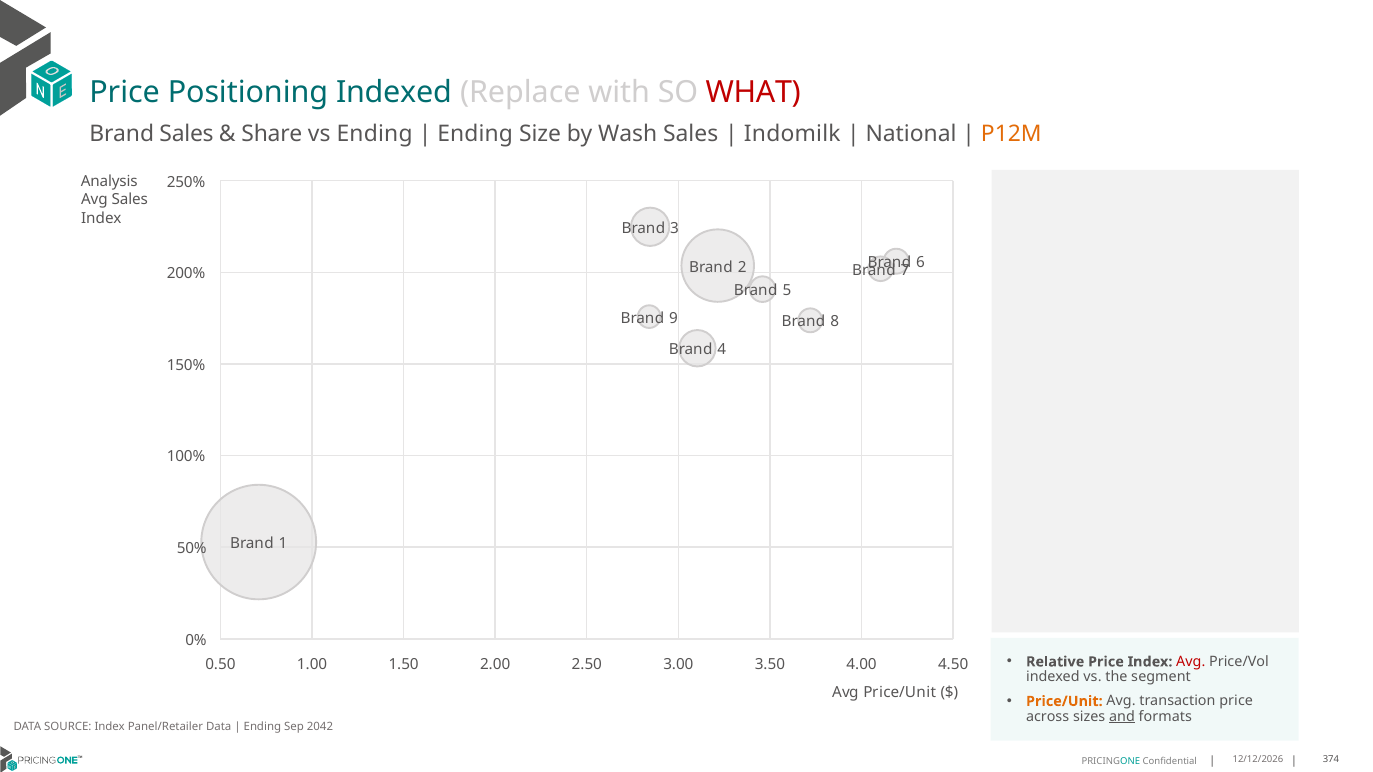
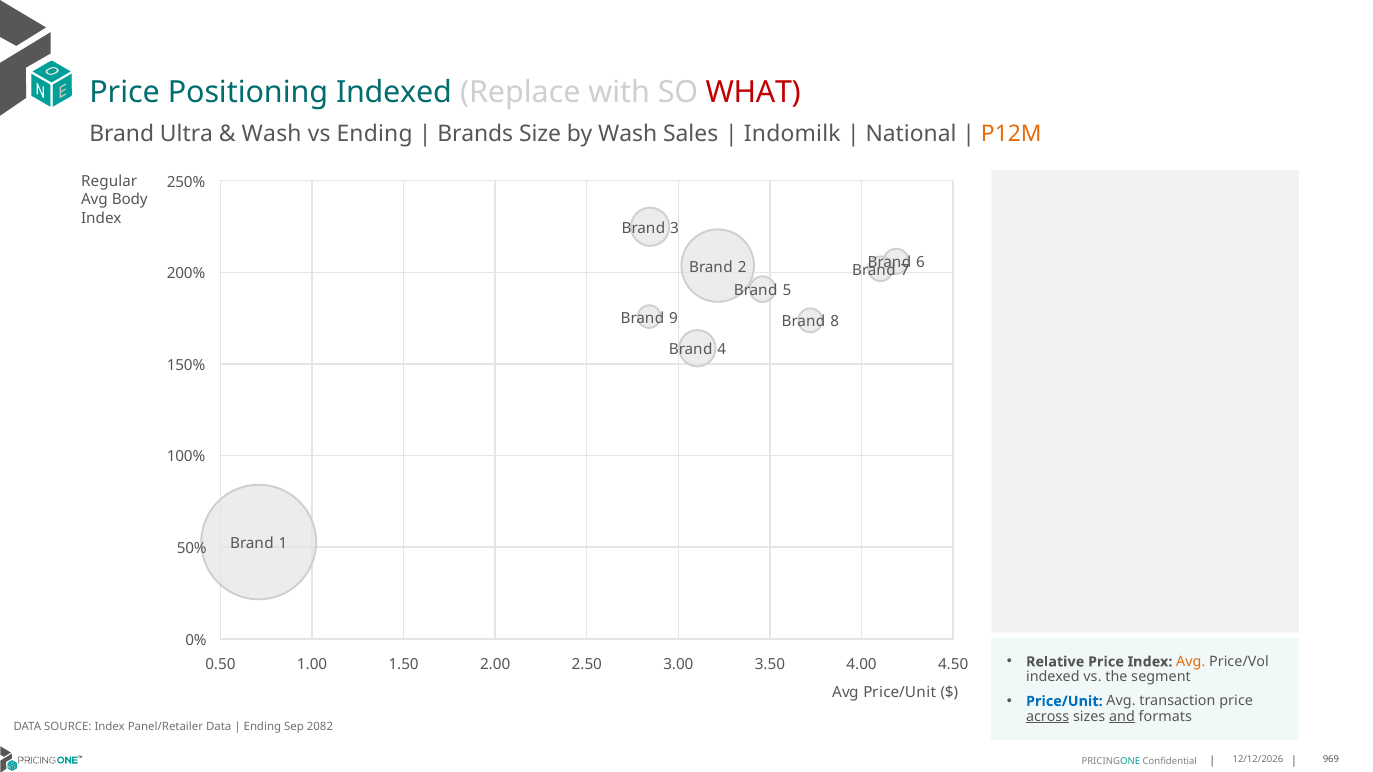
Brand Sales: Sales -> Ultra
Share at (272, 134): Share -> Wash
Ending at (475, 134): Ending -> Brands
Analysis: Analysis -> Regular
Avg Sales: Sales -> Body
Avg at (1191, 662) colour: red -> orange
Price/Unit at (1064, 702) colour: orange -> blue
across underline: none -> present
2042: 2042 -> 2082
374: 374 -> 969
